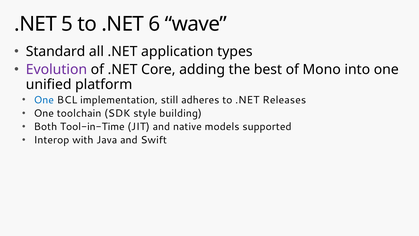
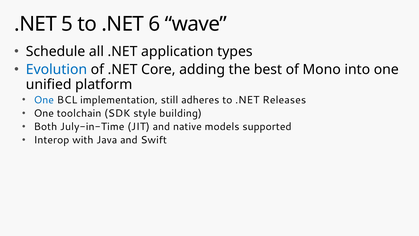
Standard: Standard -> Schedule
Evolution colour: purple -> blue
Tool-in-Time: Tool-in-Time -> July-in-Time
